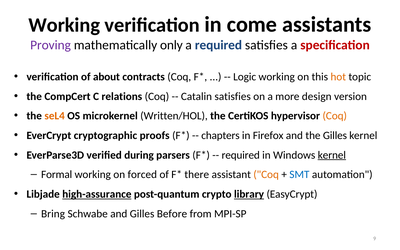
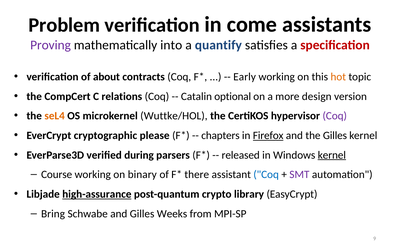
Working at (64, 25): Working -> Problem
only: only -> into
a required: required -> quantify
Logic: Logic -> Early
Catalin satisfies: satisfies -> optional
Written/HOL: Written/HOL -> Wuttke/HOL
Coq at (335, 116) colour: orange -> purple
proofs: proofs -> please
Firefox underline: none -> present
required at (241, 155): required -> released
Formal: Formal -> Course
forced: forced -> binary
Coq at (266, 175) colour: orange -> blue
SMT colour: blue -> purple
library underline: present -> none
Before: Before -> Weeks
